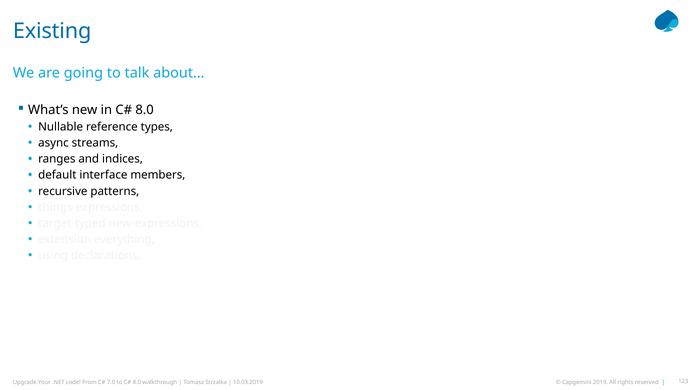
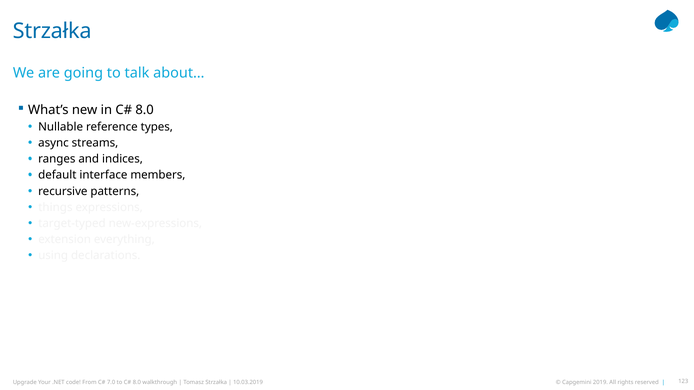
Existing at (52, 31): Existing -> Strzałka
